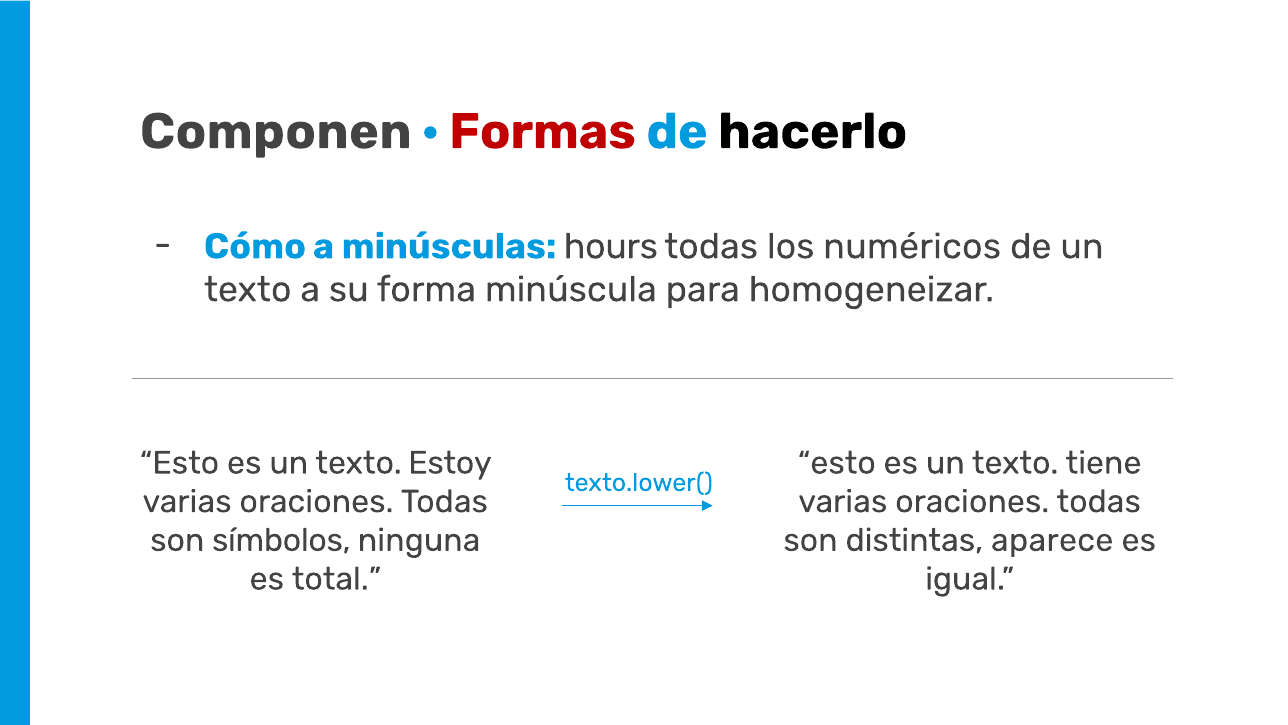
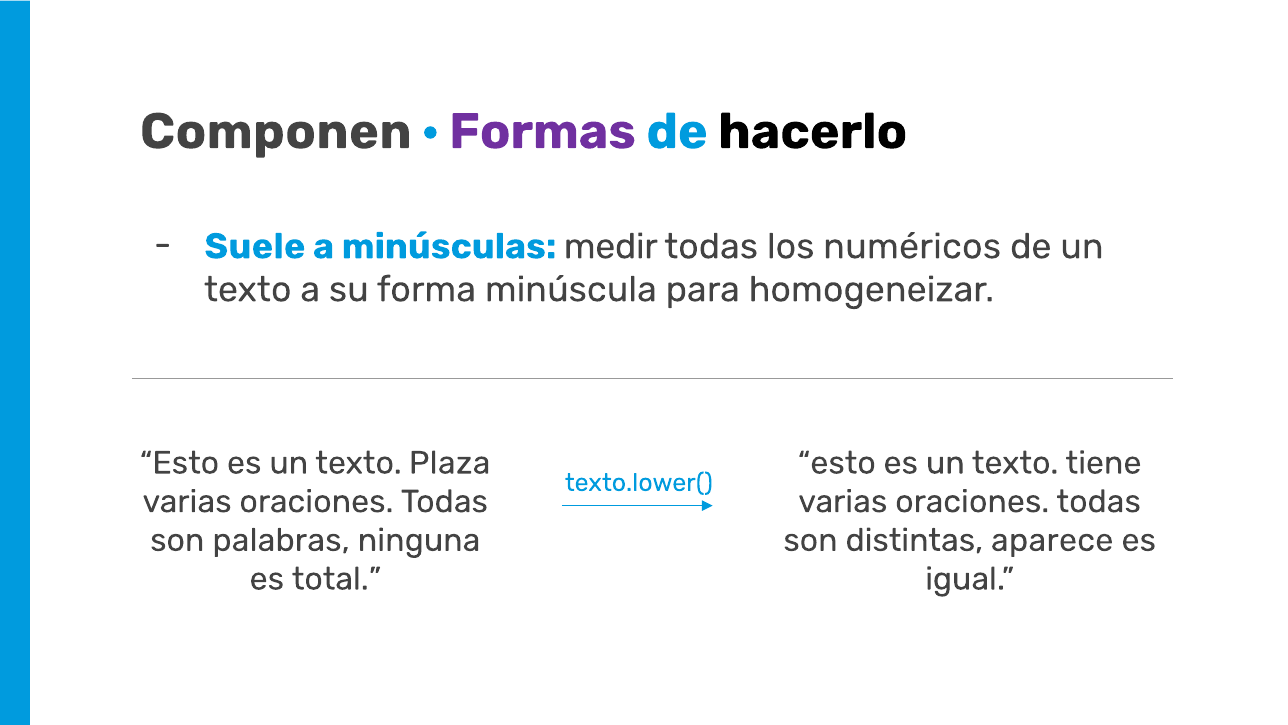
Formas colour: red -> purple
Cómo: Cómo -> Suele
hours: hours -> medir
Estoy: Estoy -> Plaza
símbolos: símbolos -> palabras
